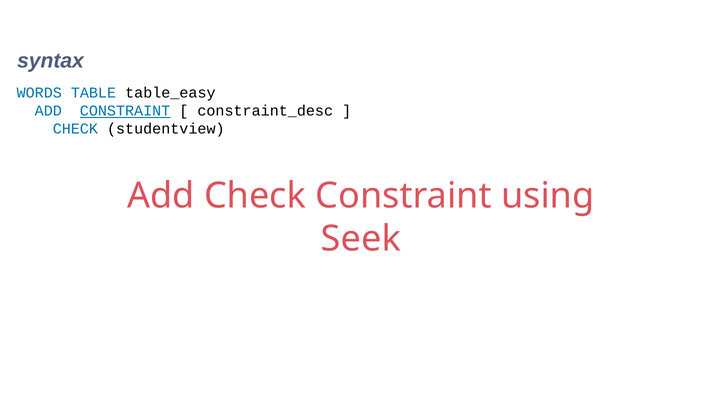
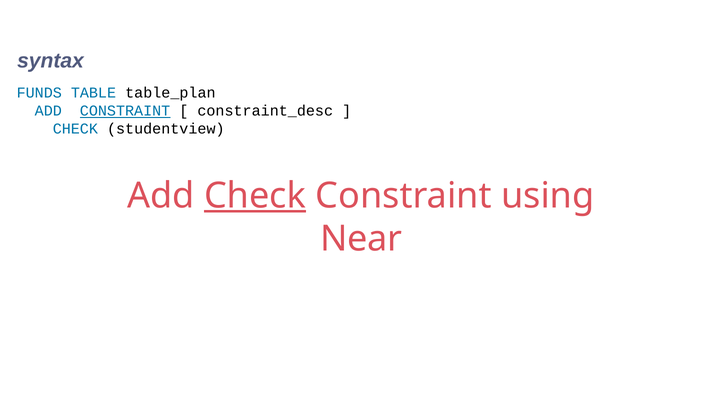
WORDS: WORDS -> FUNDS
table_easy: table_easy -> table_plan
Check at (255, 196) underline: none -> present
Seek: Seek -> Near
